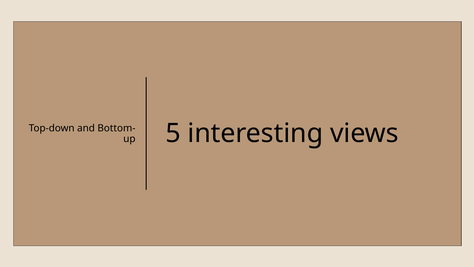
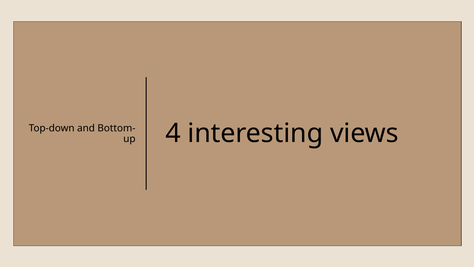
5: 5 -> 4
